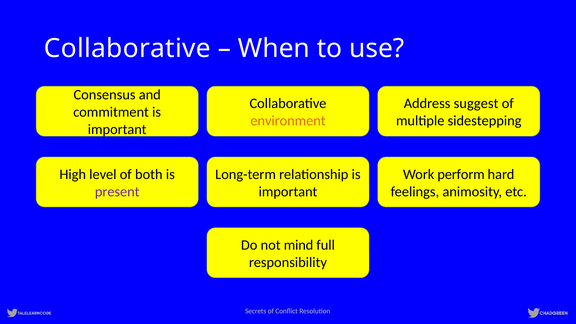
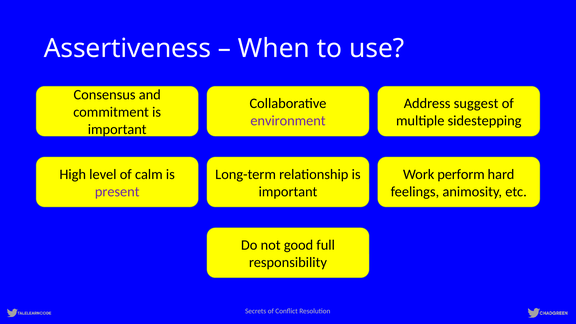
Collaborative at (127, 48): Collaborative -> Assertiveness
environment colour: orange -> purple
both: both -> calm
mind: mind -> good
